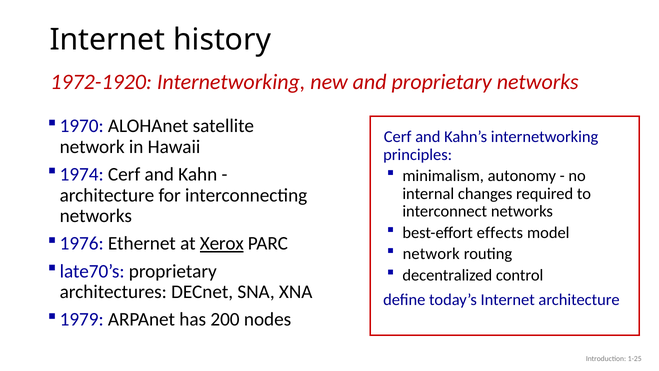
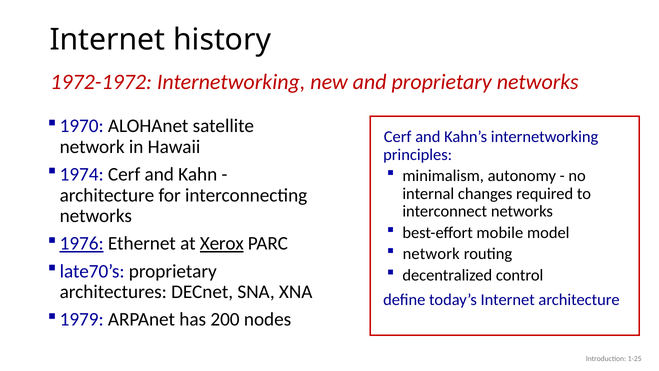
1972-1920: 1972-1920 -> 1972-1972
effects: effects -> mobile
1976 underline: none -> present
